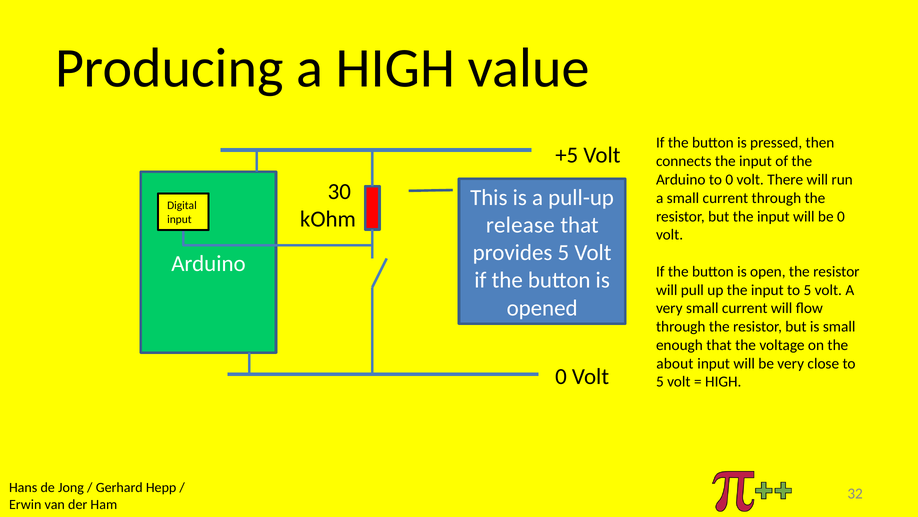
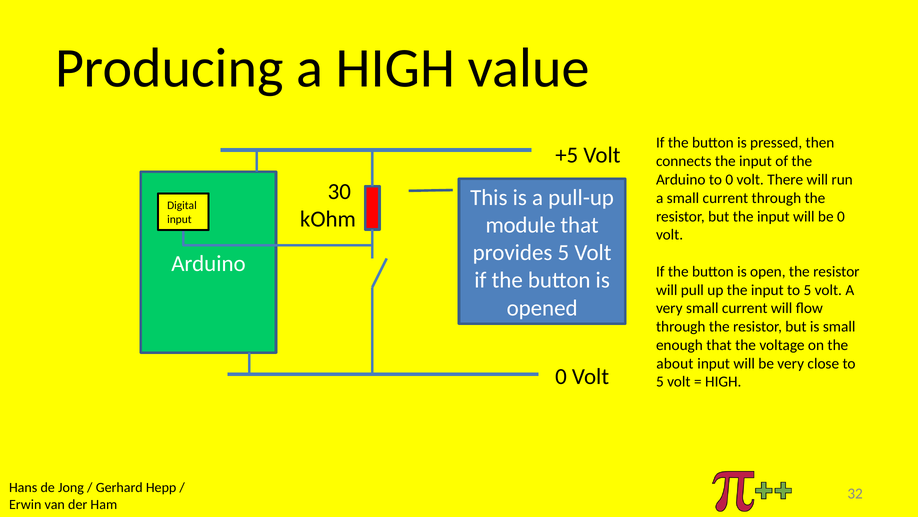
release: release -> module
